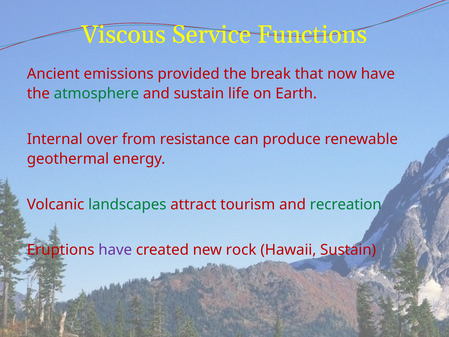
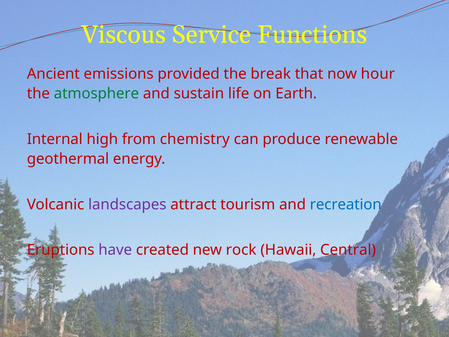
now have: have -> hour
over: over -> high
resistance: resistance -> chemistry
landscapes colour: green -> purple
recreation colour: green -> blue
Hawaii Sustain: Sustain -> Central
